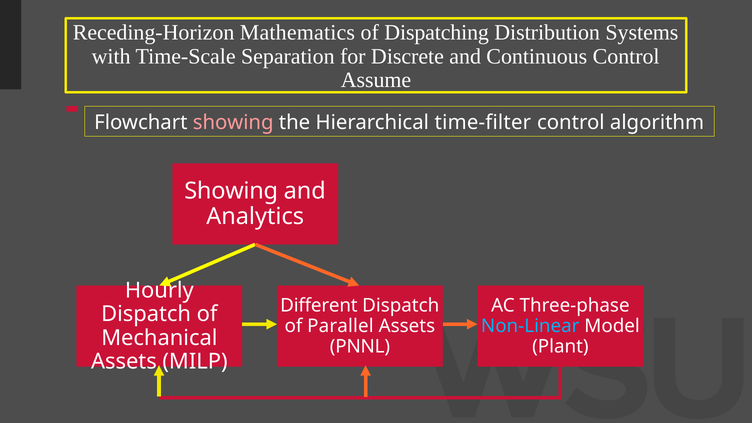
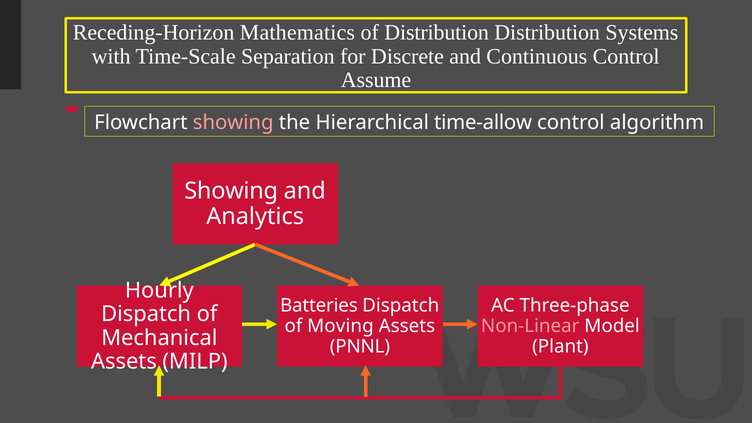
of Dispatching: Dispatching -> Distribution
time-filter: time-filter -> time-allow
Different: Different -> Batteries
Parallel: Parallel -> Moving
Non-Linear colour: light blue -> pink
